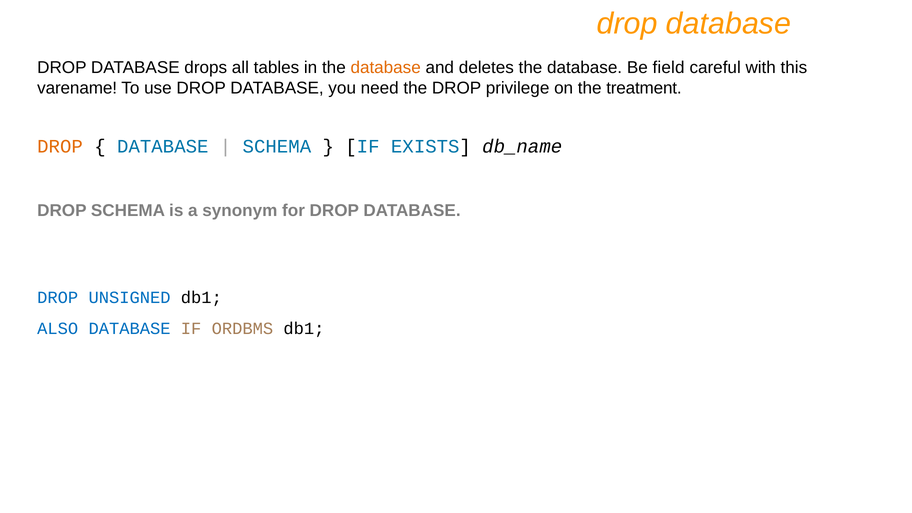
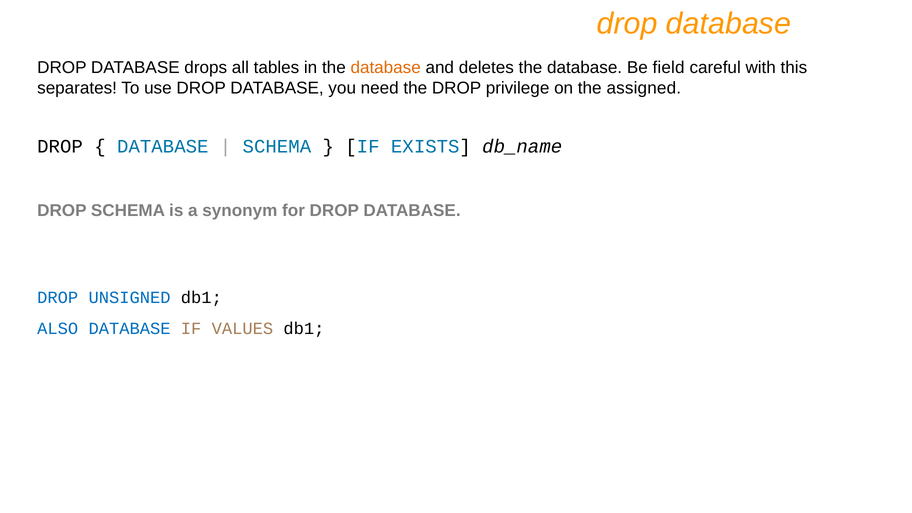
varename: varename -> separates
treatment: treatment -> assigned
DROP at (60, 147) colour: orange -> black
ORDBMS: ORDBMS -> VALUES
